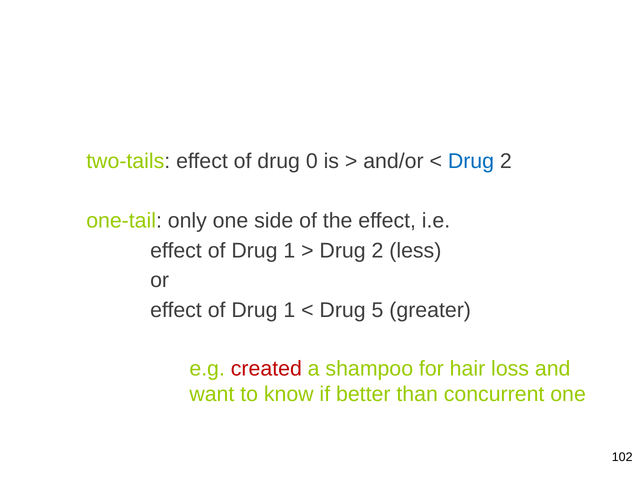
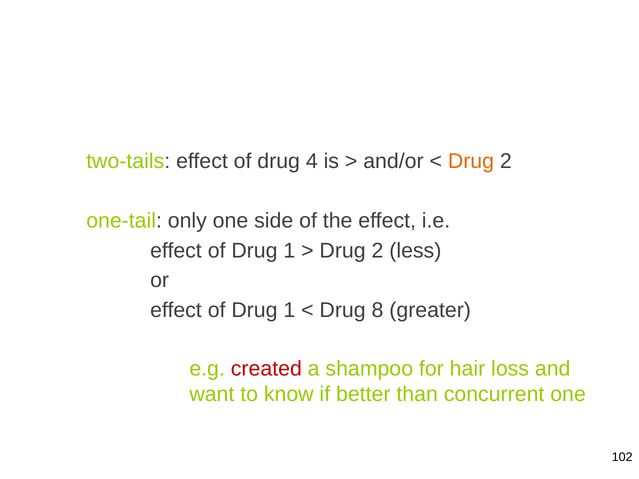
0: 0 -> 4
Drug at (471, 161) colour: blue -> orange
5: 5 -> 8
